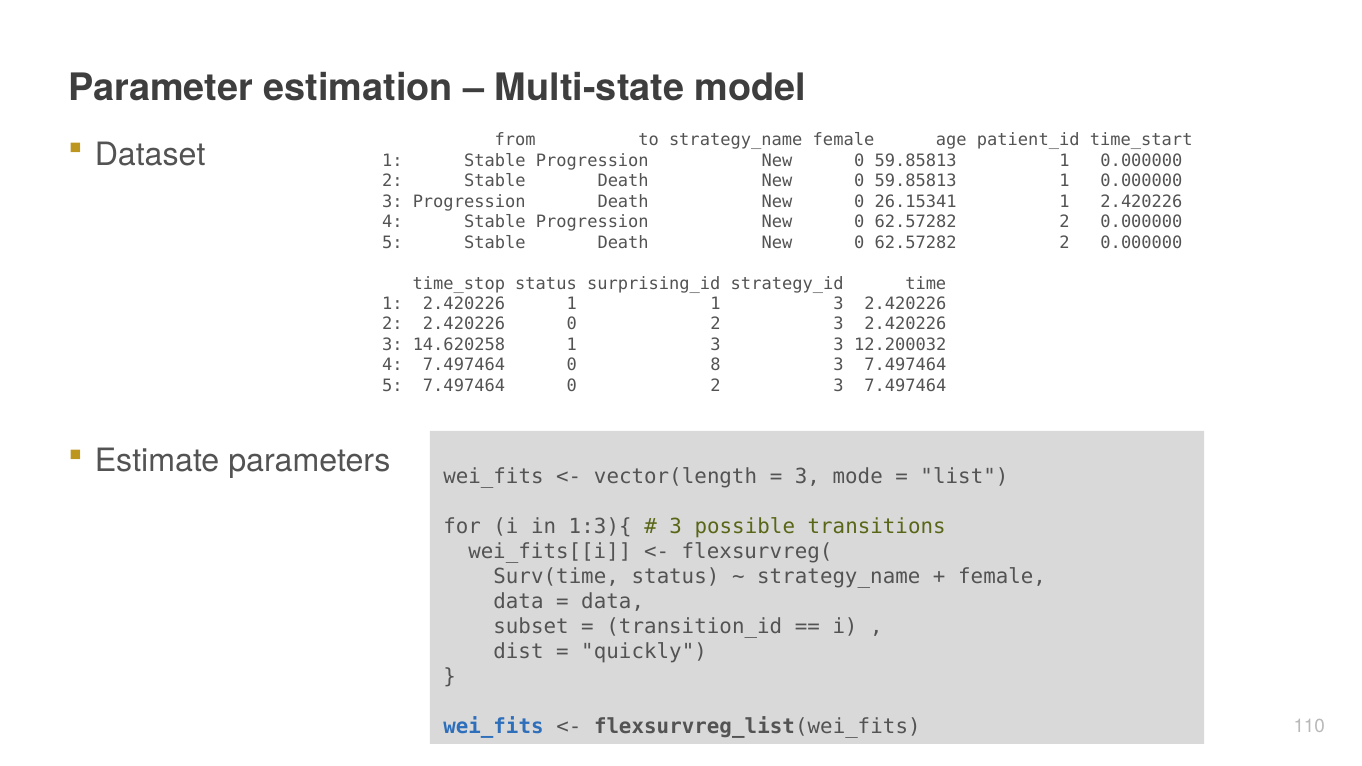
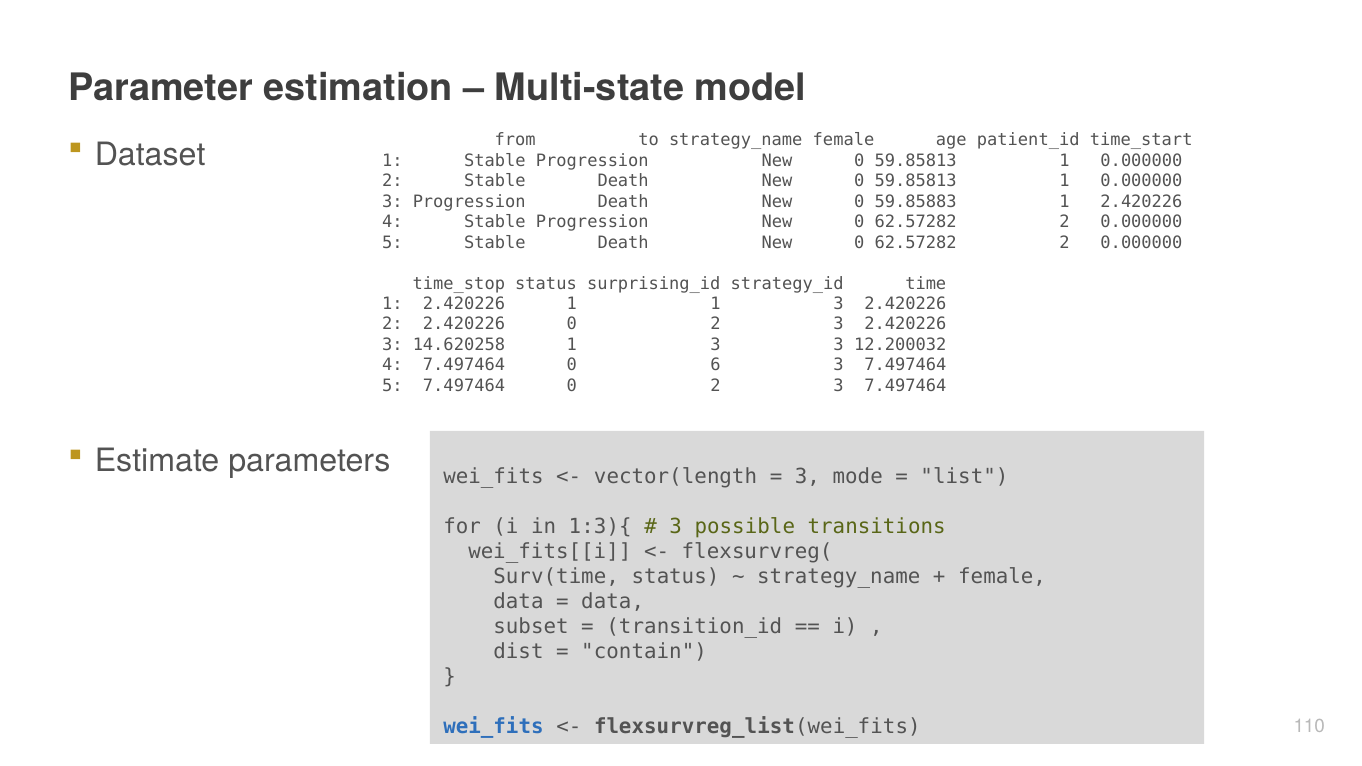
26.15341: 26.15341 -> 59.85883
8: 8 -> 6
quickly: quickly -> contain
